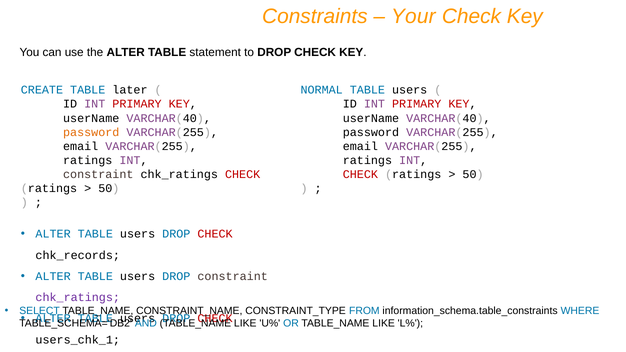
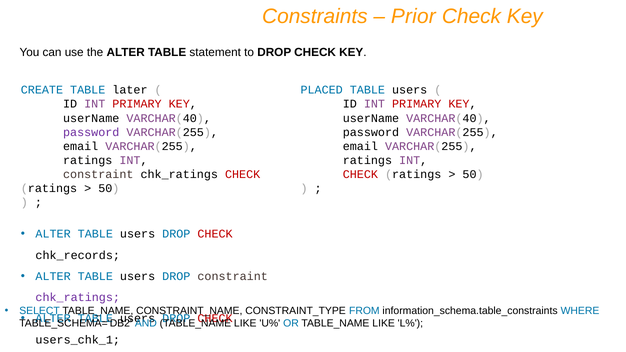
Your: Your -> Prior
NORMAL: NORMAL -> PLACED
password at (91, 132) colour: orange -> purple
